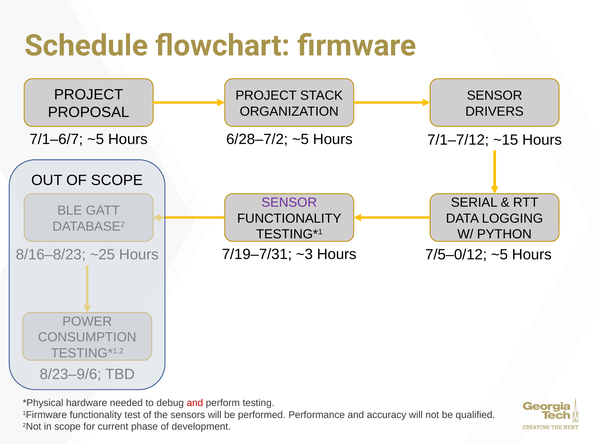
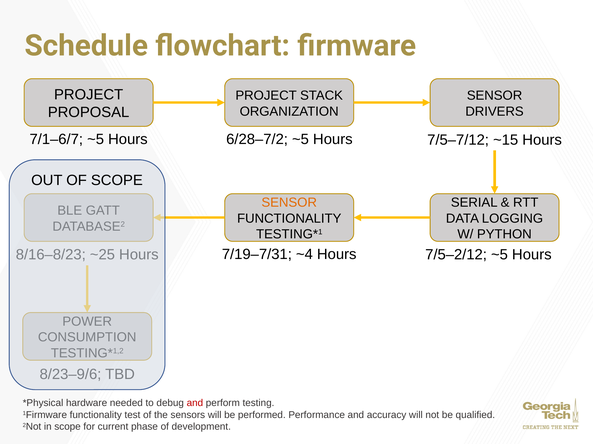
7/1–7/12: 7/1–7/12 -> 7/5–7/12
SENSOR at (289, 203) colour: purple -> orange
~3: ~3 -> ~4
7/5–0/12: 7/5–0/12 -> 7/5–2/12
